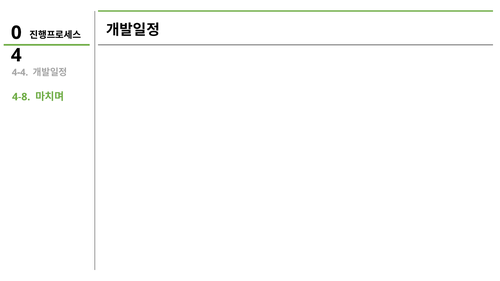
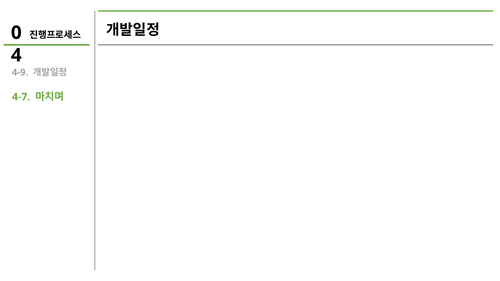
4-4: 4-4 -> 4-9
4-8: 4-8 -> 4-7
